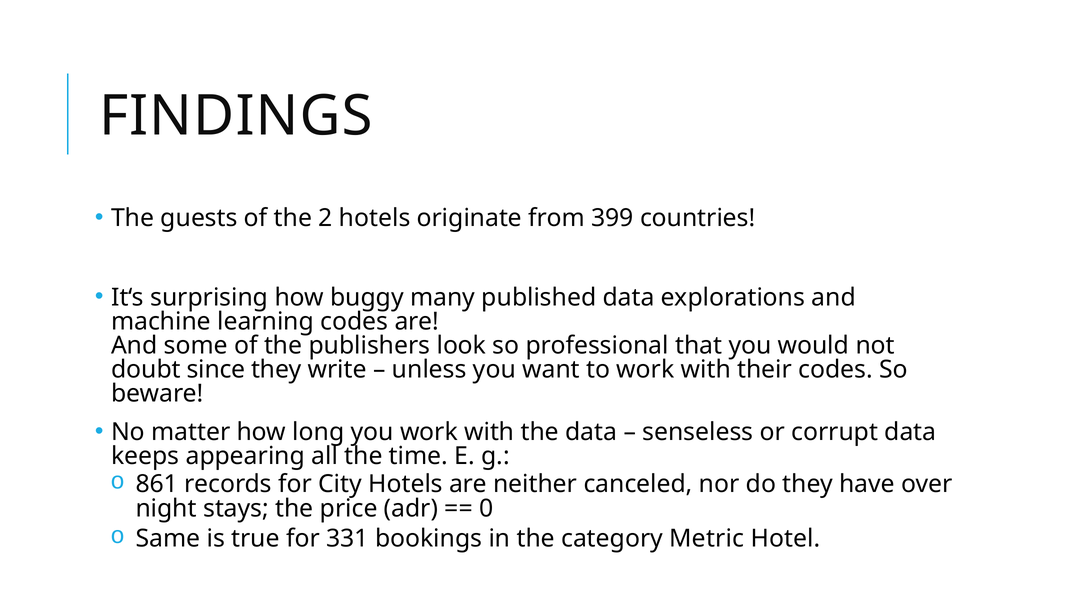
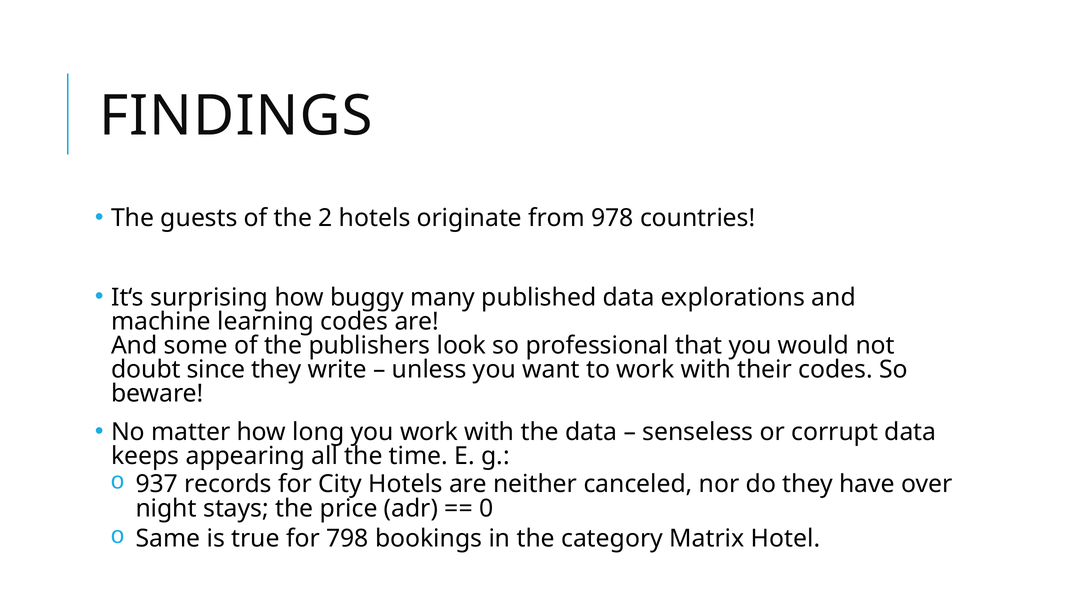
399: 399 -> 978
861: 861 -> 937
331: 331 -> 798
Metric: Metric -> Matrix
